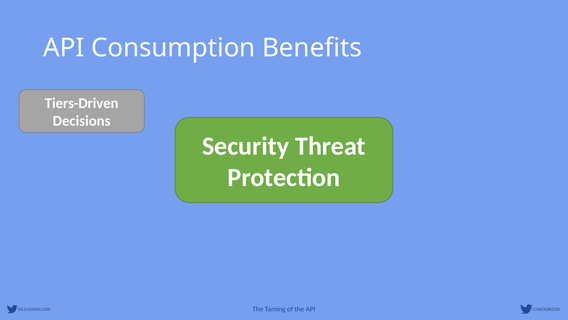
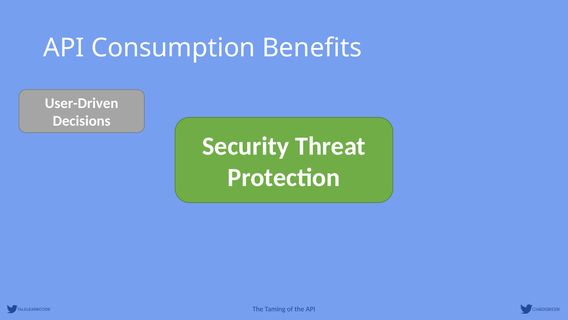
Tiers-Driven: Tiers-Driven -> User-Driven
